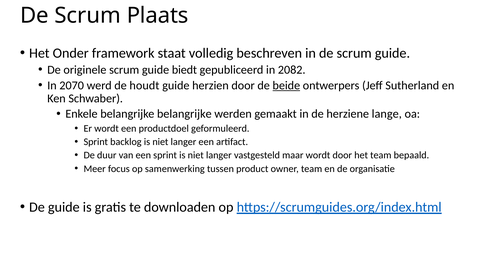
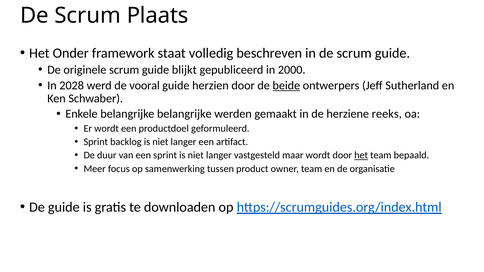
biedt: biedt -> blijkt
2082: 2082 -> 2000
2070: 2070 -> 2028
houdt: houdt -> vooral
lange: lange -> reeks
het at (361, 155) underline: none -> present
